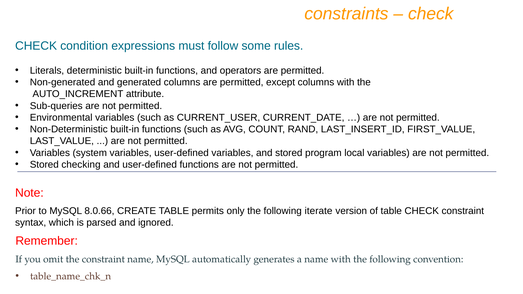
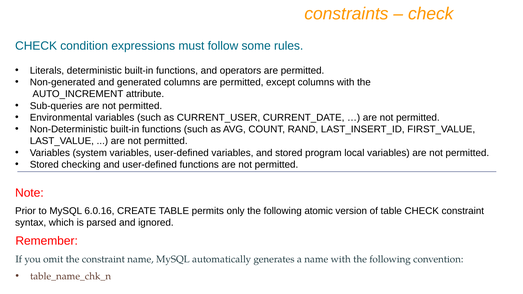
8.0.66: 8.0.66 -> 6.0.16
iterate: iterate -> atomic
